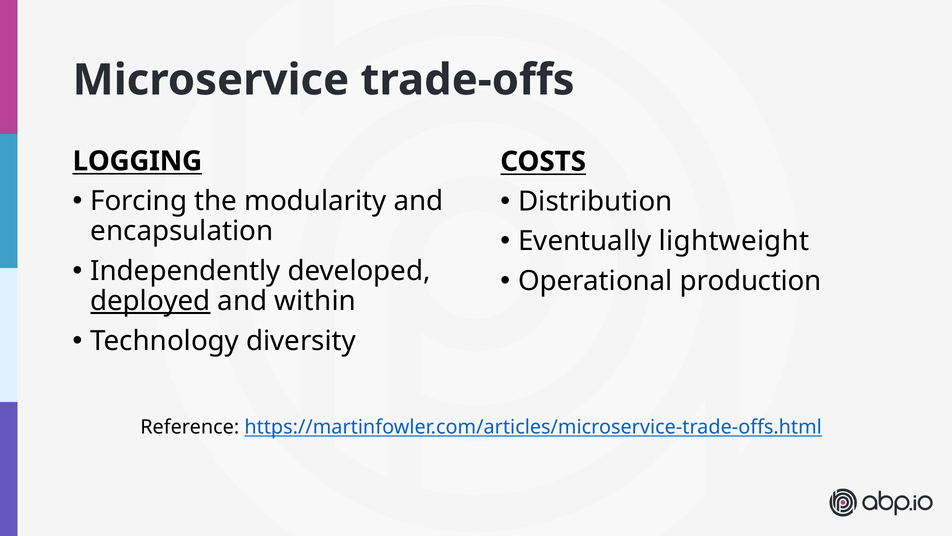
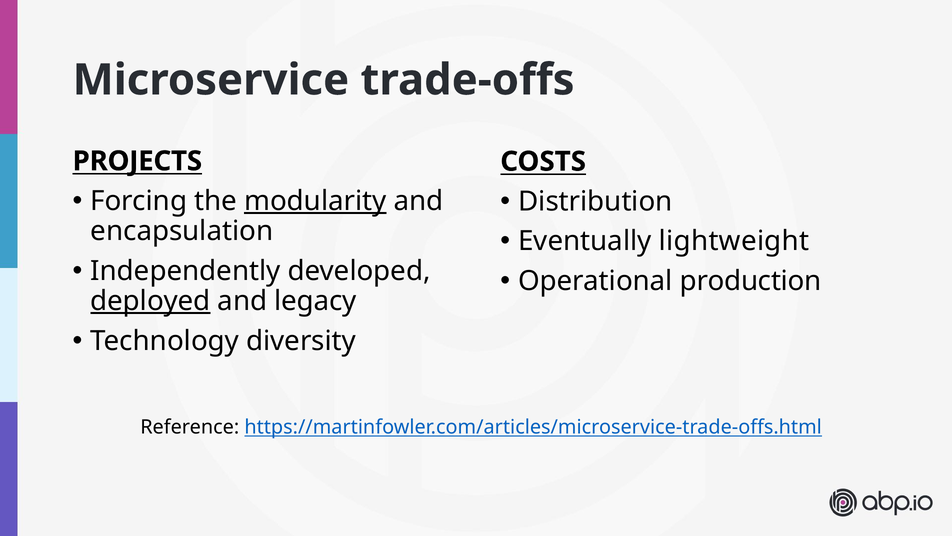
LOGGING: LOGGING -> PROJECTS
modularity underline: none -> present
within: within -> legacy
